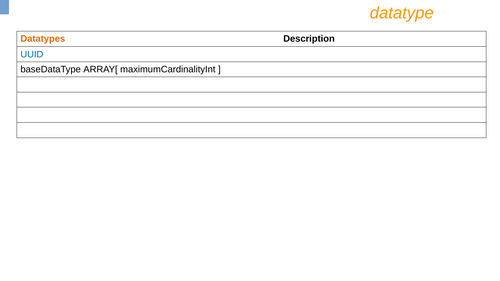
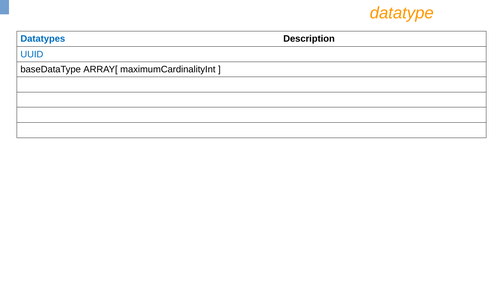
Datatypes colour: orange -> blue
